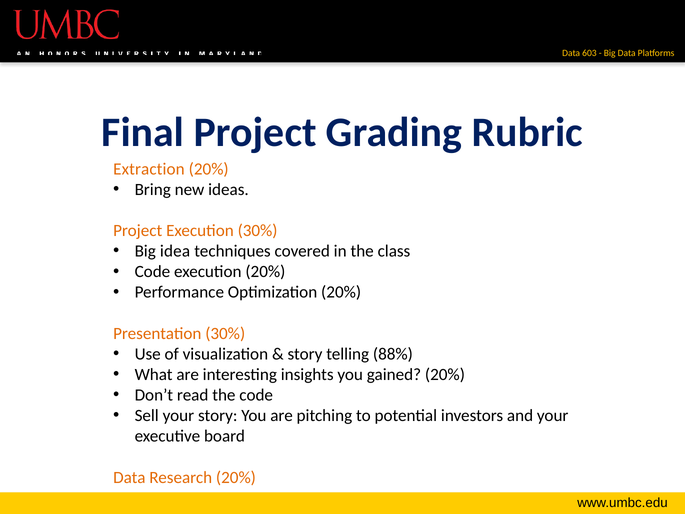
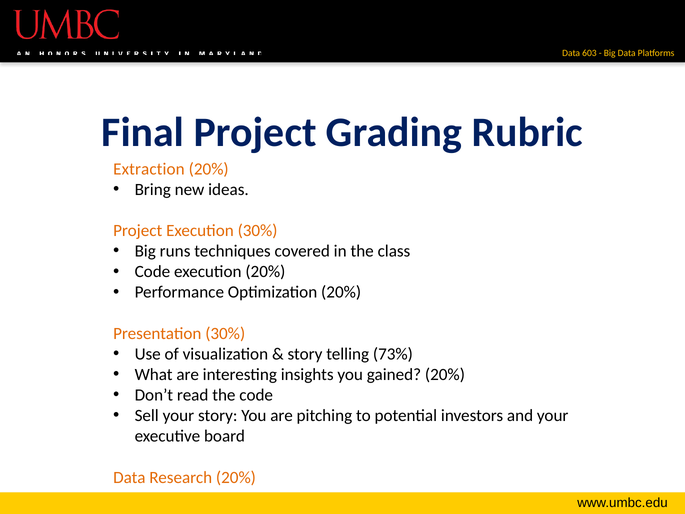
idea: idea -> runs
88%: 88% -> 73%
